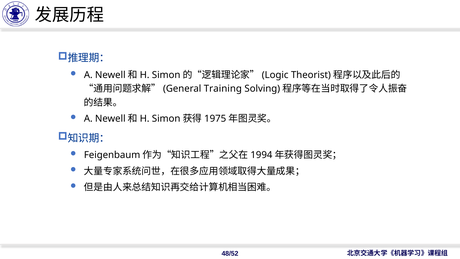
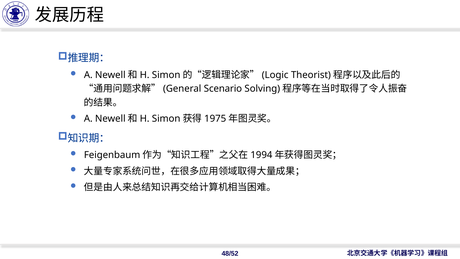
Training: Training -> Scenario
